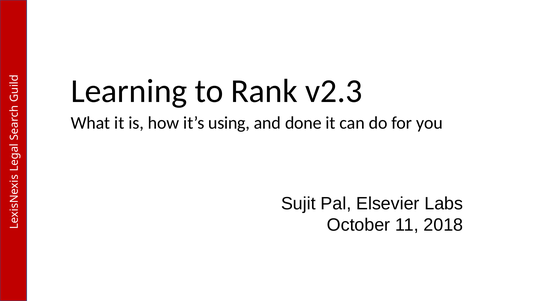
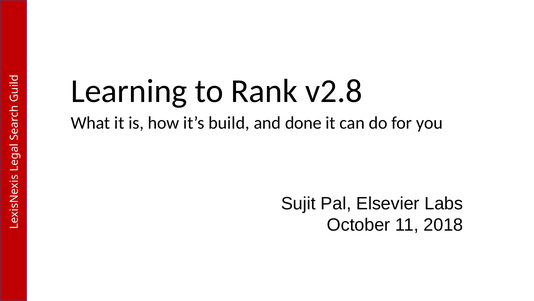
v2.3: v2.3 -> v2.8
using: using -> build
